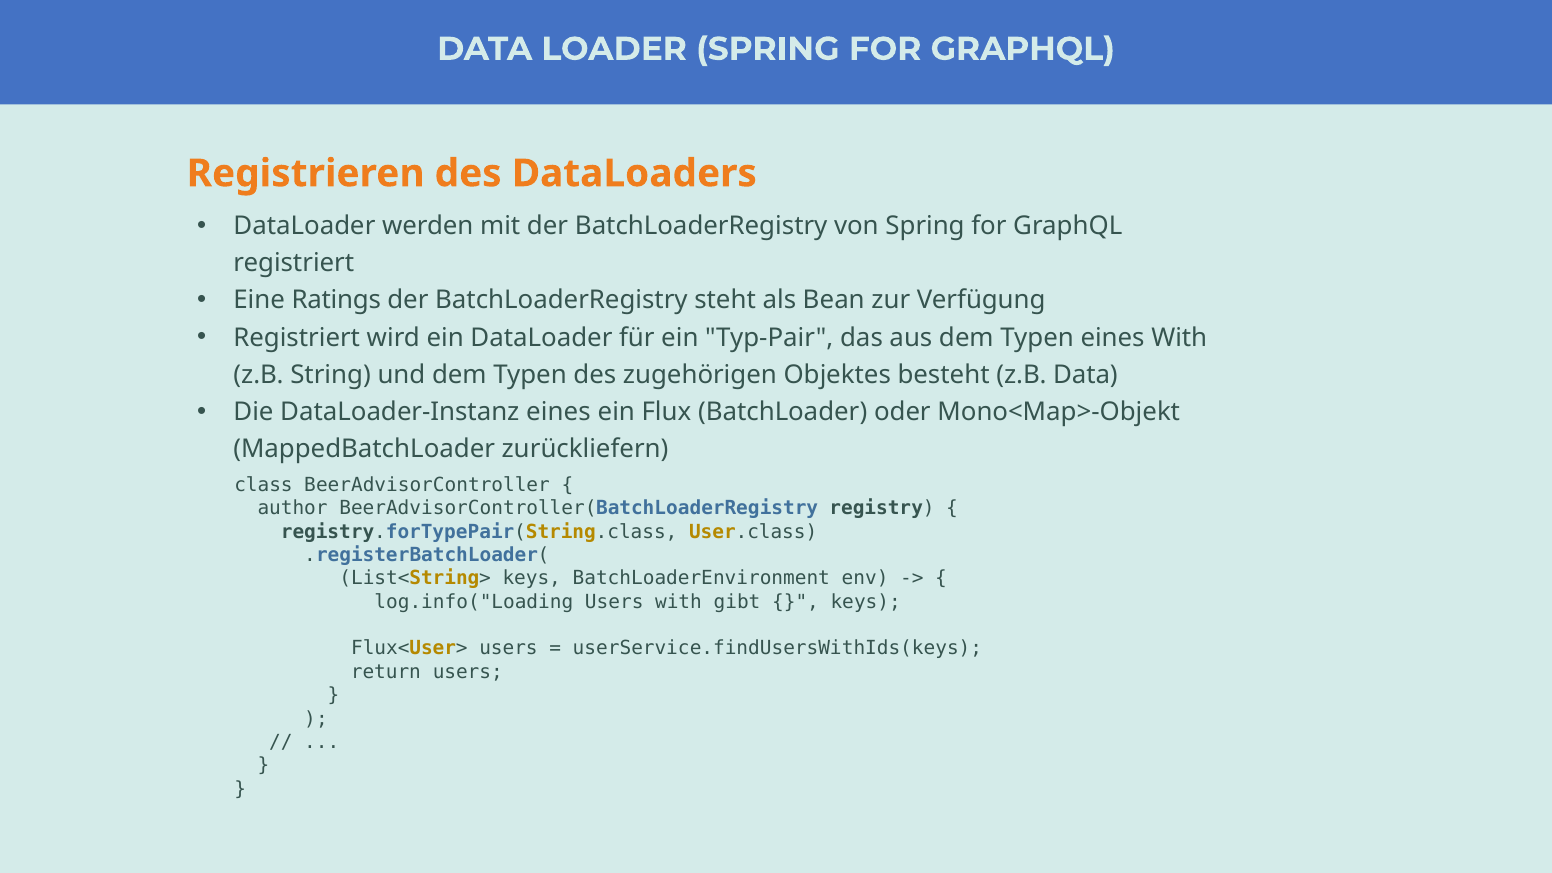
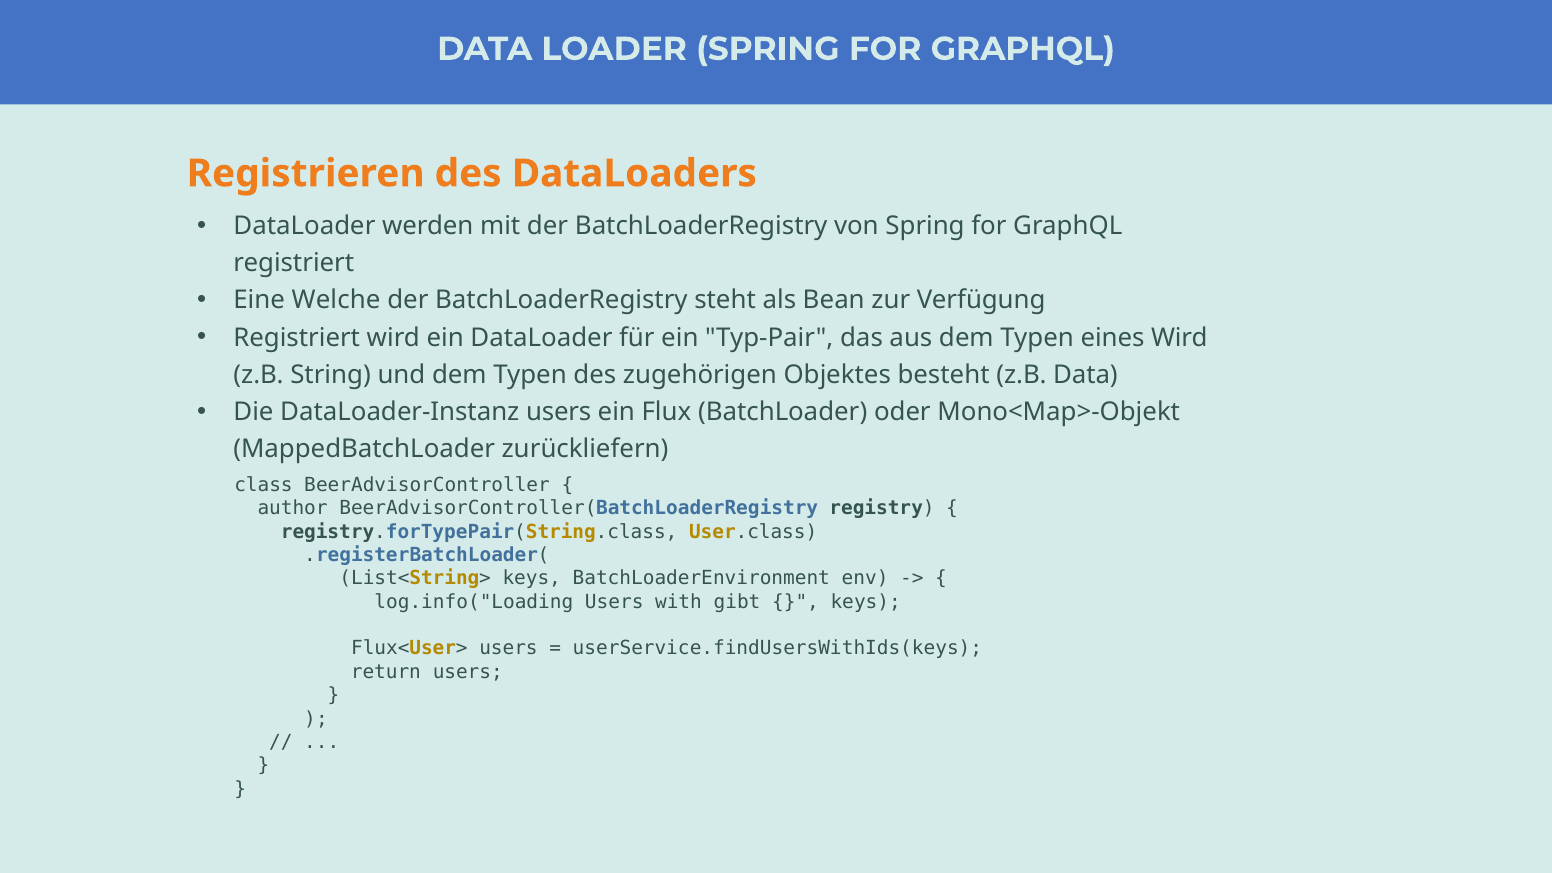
Ratings: Ratings -> Welche
eines With: With -> Wird
DataLoader-Instanz eines: eines -> users
